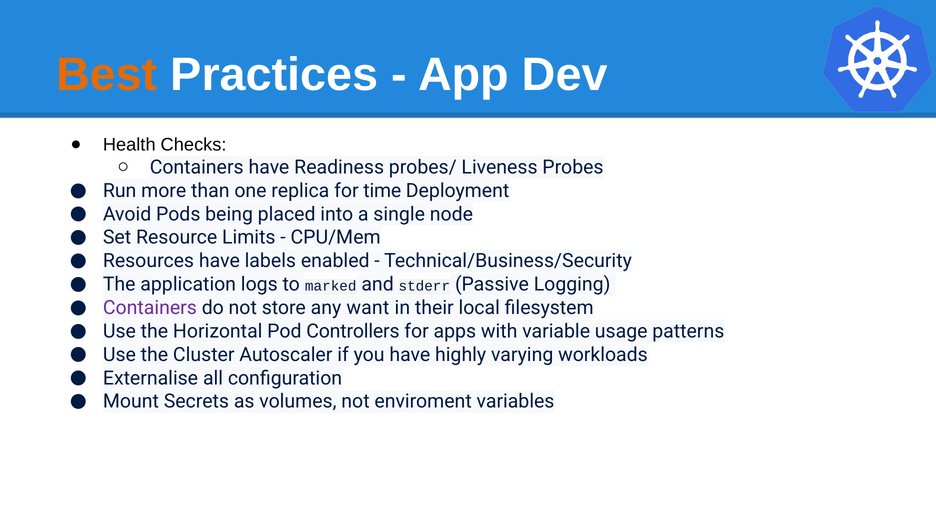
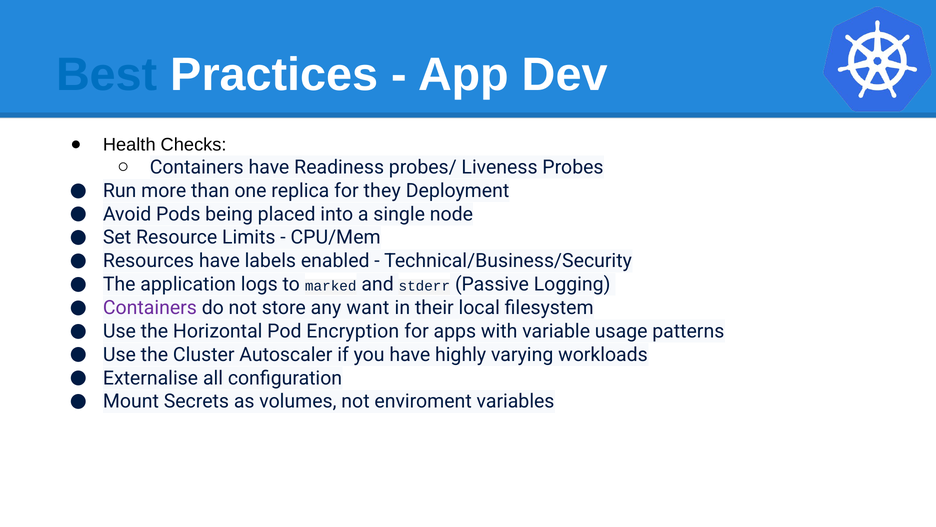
Best colour: orange -> blue
time: time -> they
Controllers: Controllers -> Encryption
